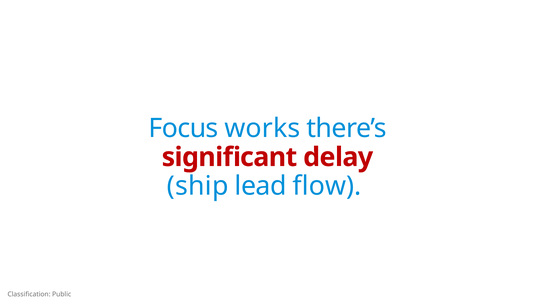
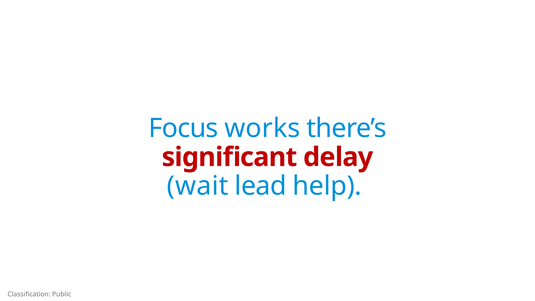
ship: ship -> wait
flow: flow -> help
